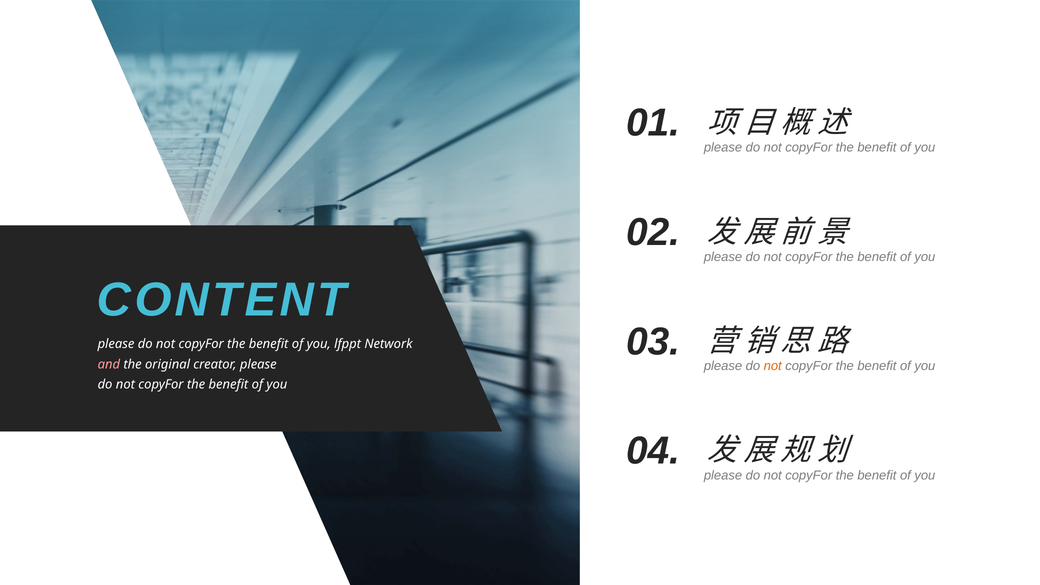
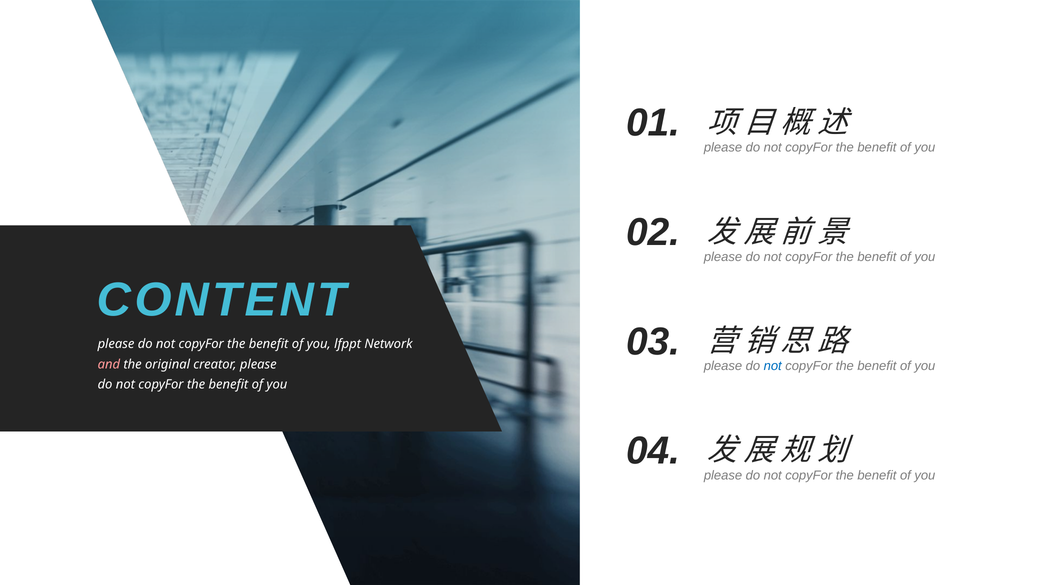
not at (773, 366) colour: orange -> blue
